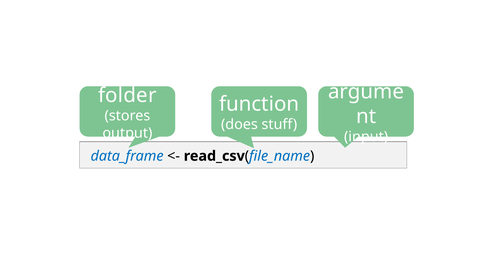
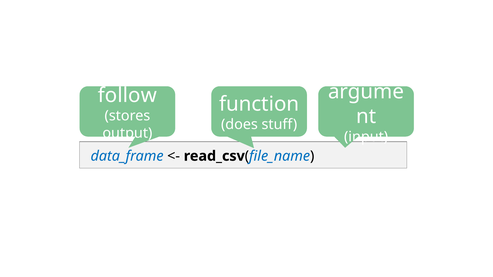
folder: folder -> follow
